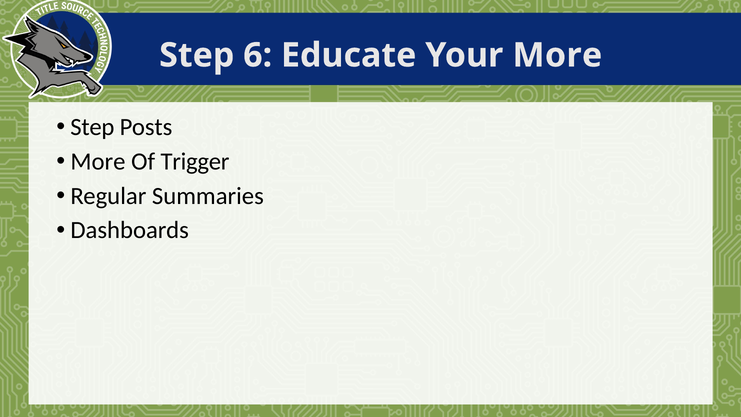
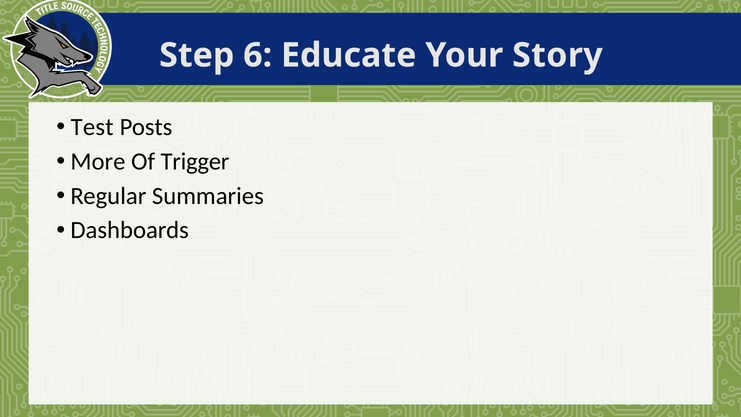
Your More: More -> Story
Step at (92, 127): Step -> Test
